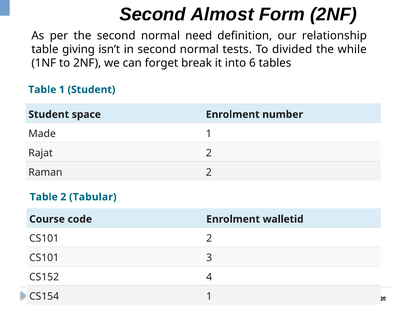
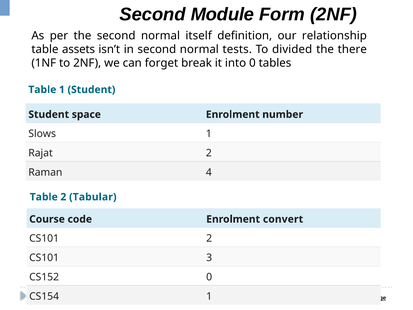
Almost: Almost -> Module
need: need -> itself
giving: giving -> assets
while: while -> there
into 6: 6 -> 0
Made: Made -> Slows
Raman 2: 2 -> 4
walletid: walletid -> convert
CS152 4: 4 -> 0
